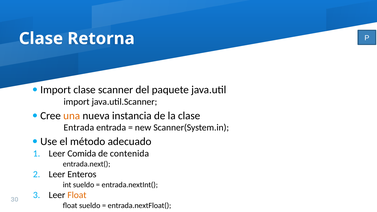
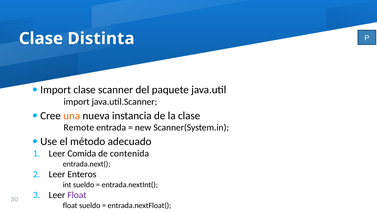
Retorna: Retorna -> Distinta
Entrada at (79, 128): Entrada -> Remote
Float at (77, 195) colour: orange -> purple
